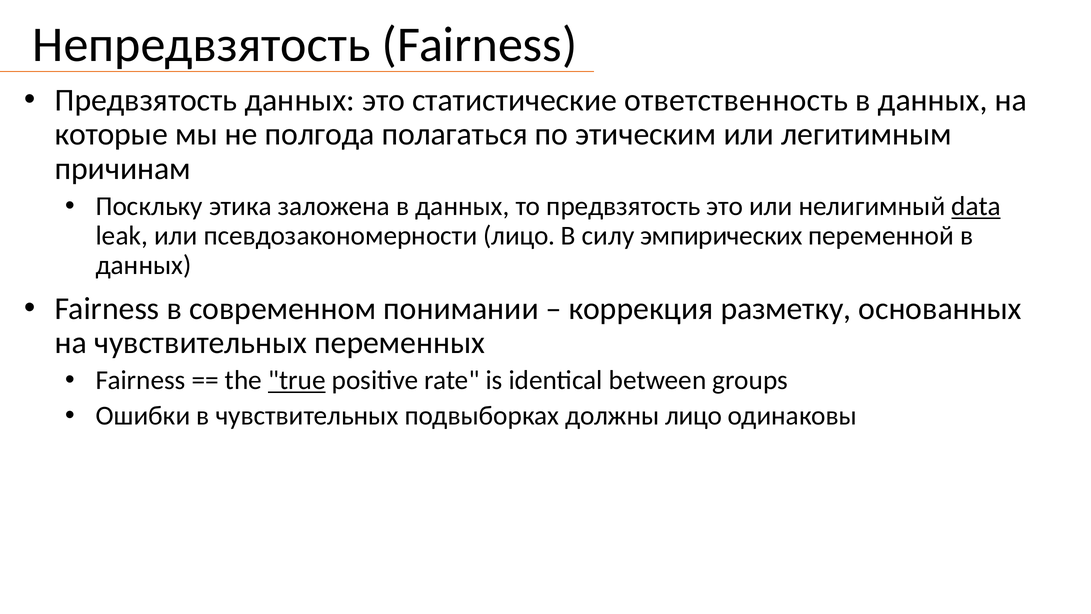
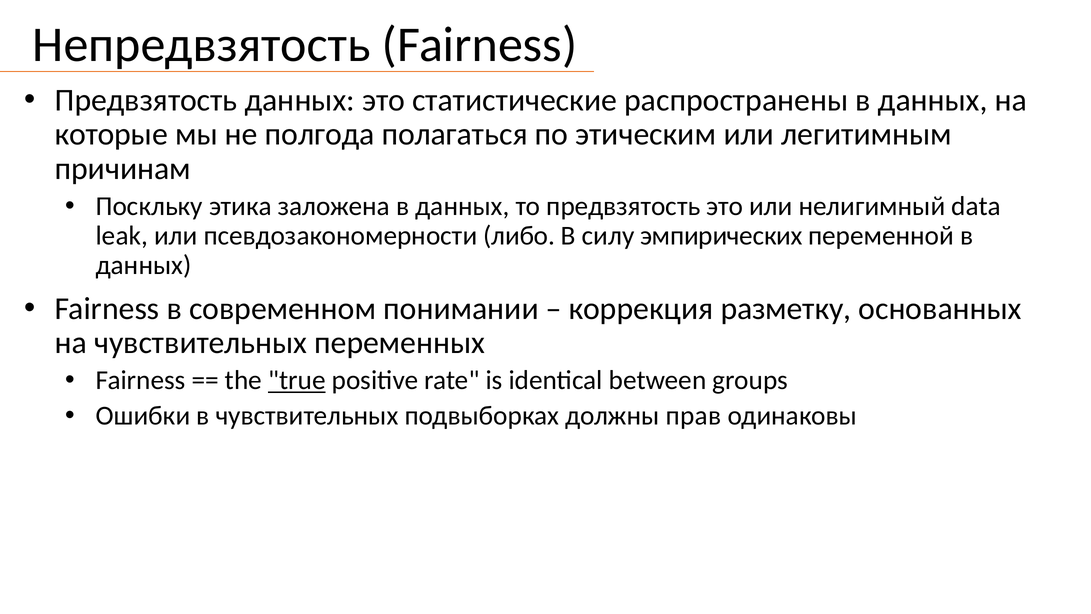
ответственность: ответственность -> распространены
data underline: present -> none
псевдозакономерности лицо: лицо -> либо
должны лицо: лицо -> прав
